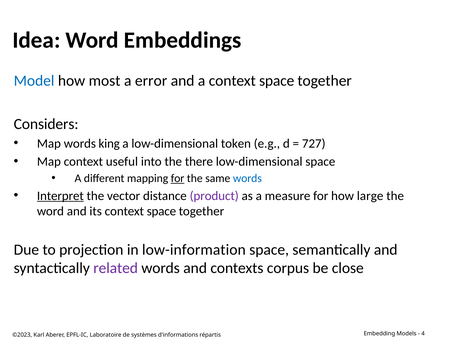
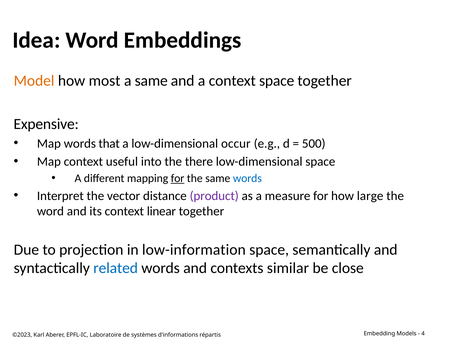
Model colour: blue -> orange
a error: error -> same
Considers: Considers -> Expensive
king: king -> that
token: token -> occur
727: 727 -> 500
Interpret underline: present -> none
its context space: space -> linear
related colour: purple -> blue
corpus: corpus -> similar
